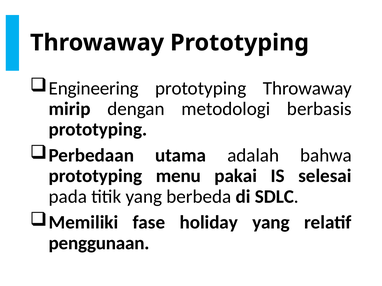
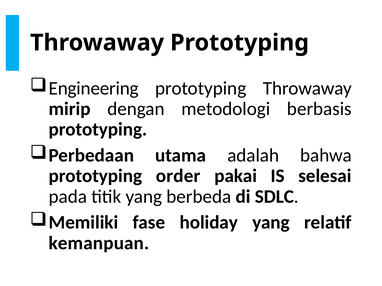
menu: menu -> order
penggunaan: penggunaan -> kemanpuan
